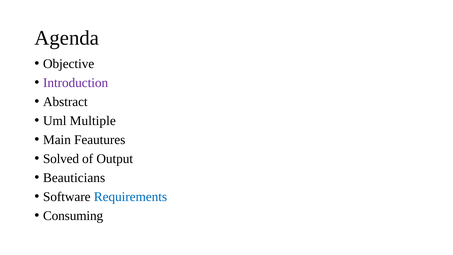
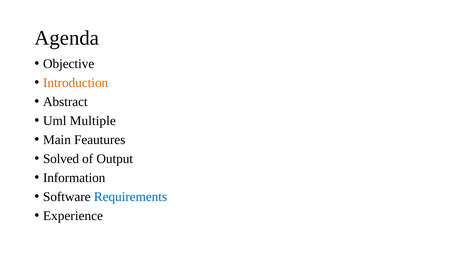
Introduction colour: purple -> orange
Beauticians: Beauticians -> Information
Consuming: Consuming -> Experience
